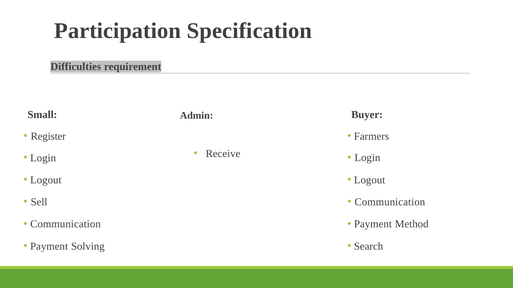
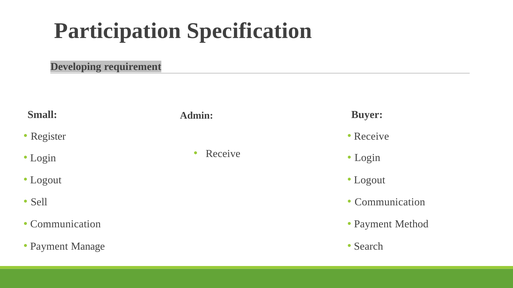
Difficulties: Difficulties -> Developing
Farmers at (372, 136): Farmers -> Receive
Solving: Solving -> Manage
